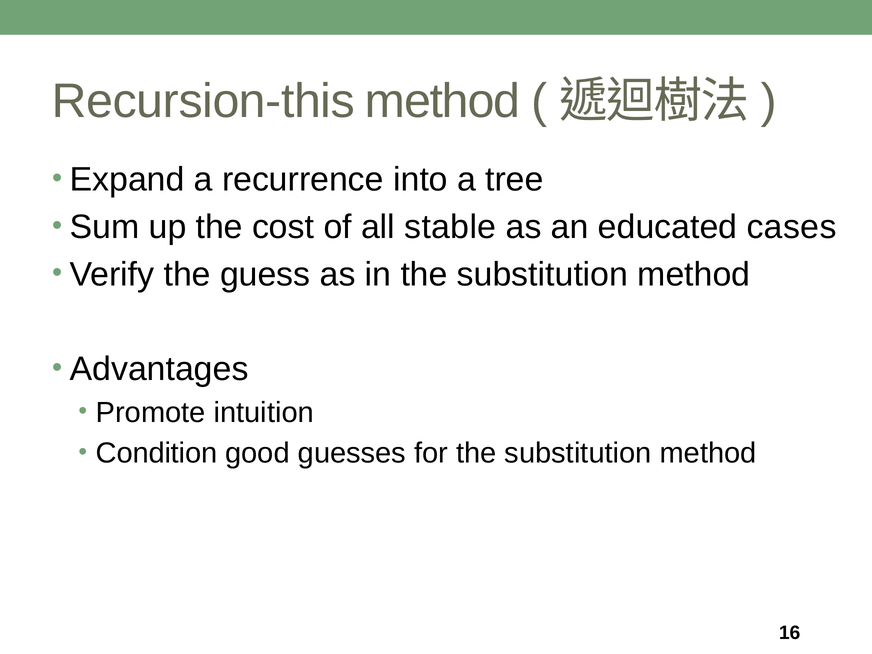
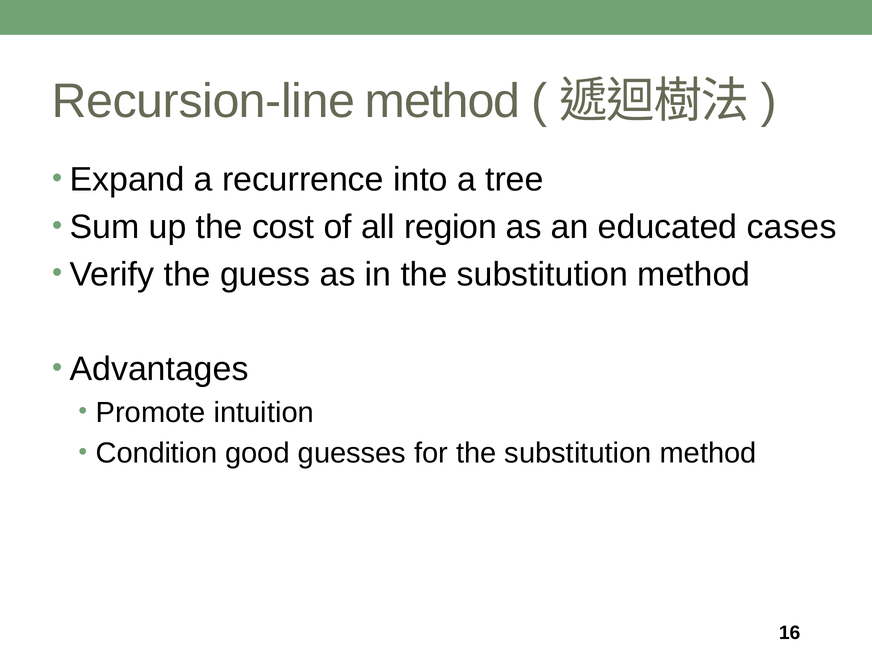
Recursion-this: Recursion-this -> Recursion-line
stable: stable -> region
